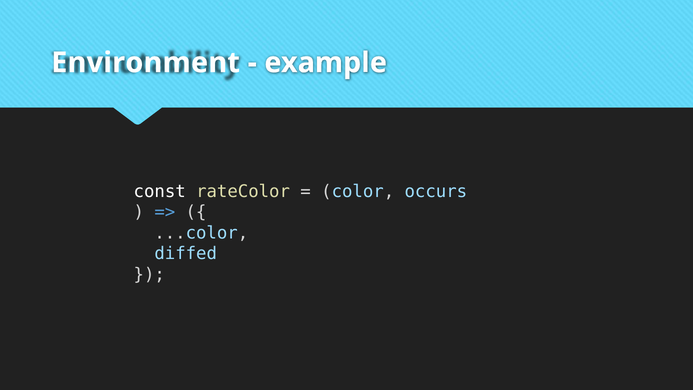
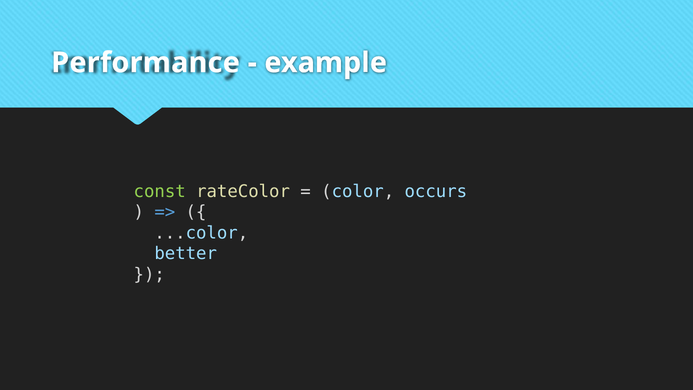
Environment: Environment -> Performance
const colour: white -> light green
diffed: diffed -> better
